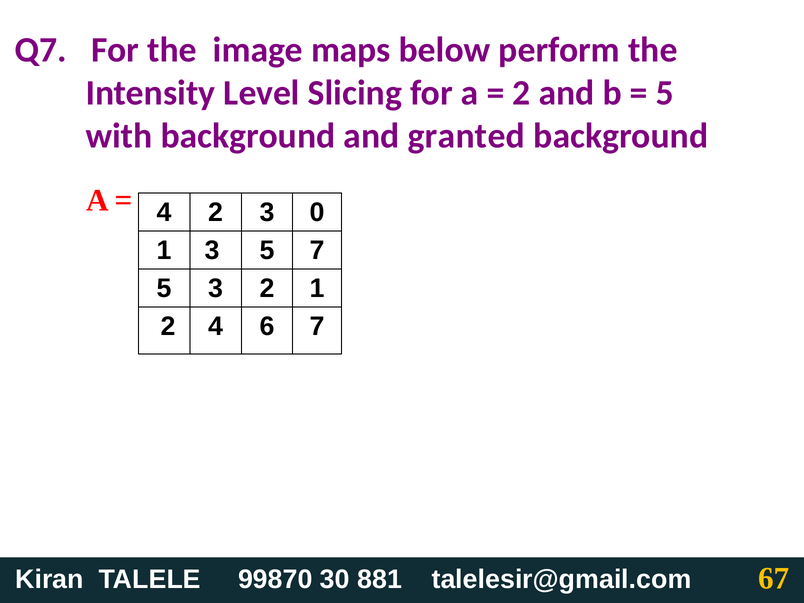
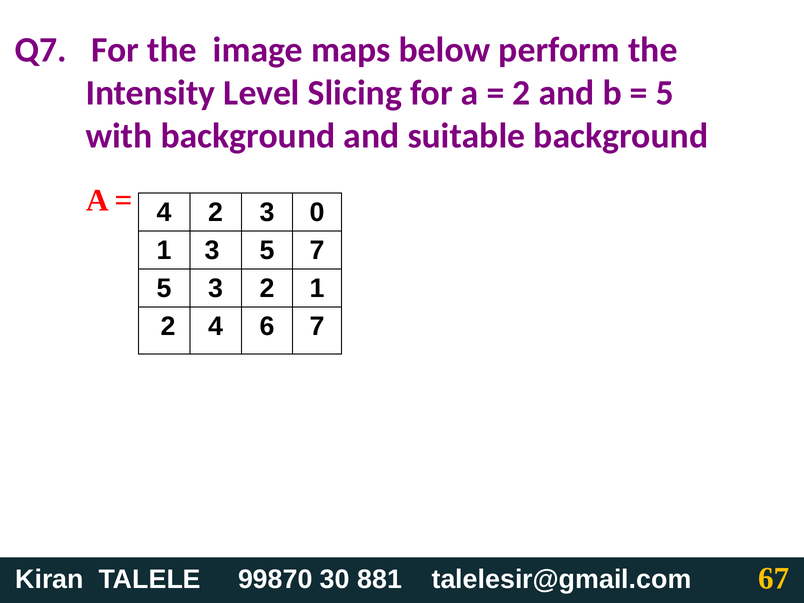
granted: granted -> suitable
